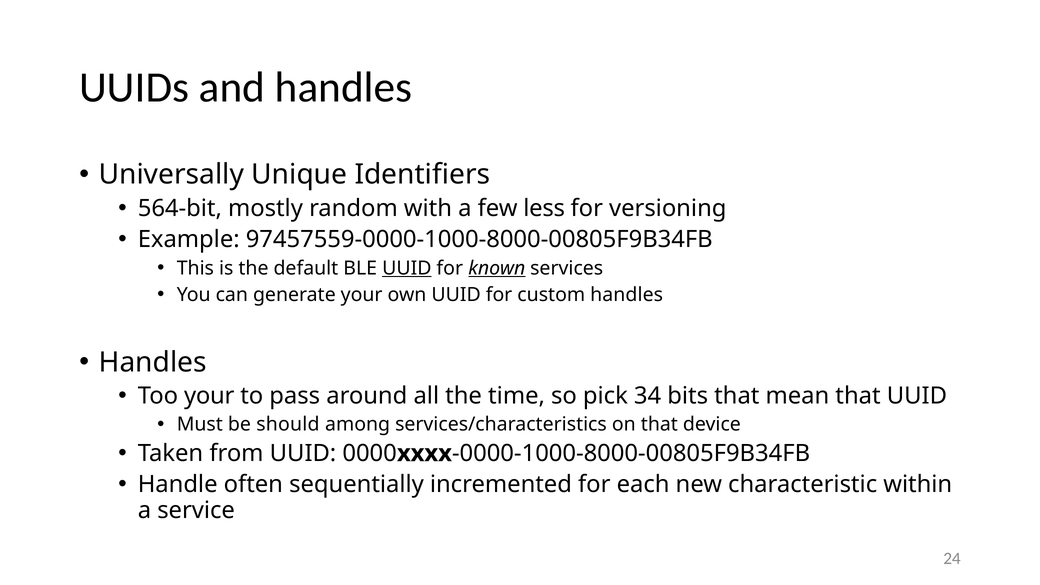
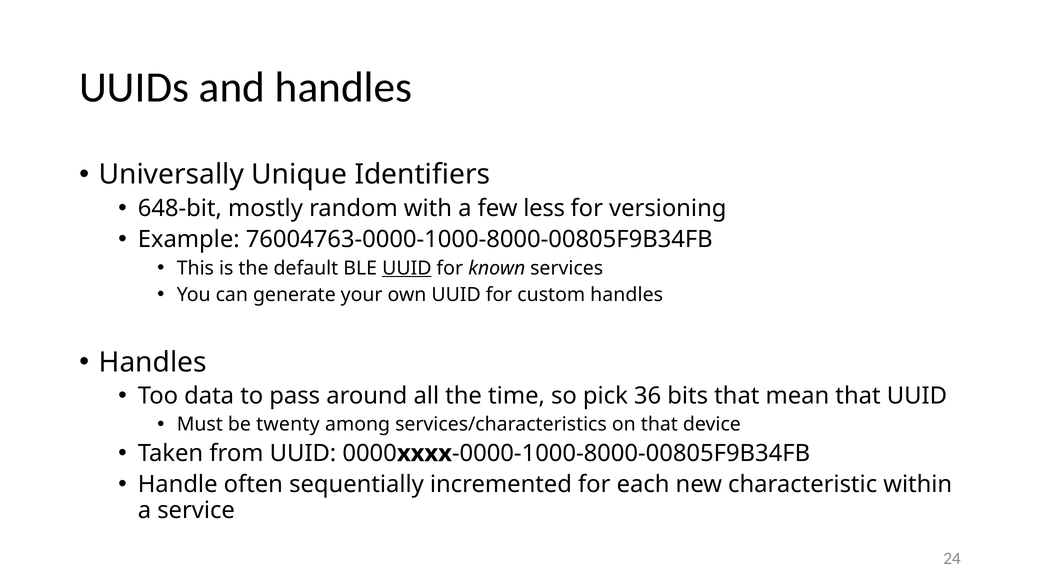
564-bit: 564-bit -> 648-bit
97457559-0000-1000-8000-00805F9B34FB: 97457559-0000-1000-8000-00805F9B34FB -> 76004763-0000-1000-8000-00805F9B34FB
known underline: present -> none
Too your: your -> data
34: 34 -> 36
should: should -> twenty
